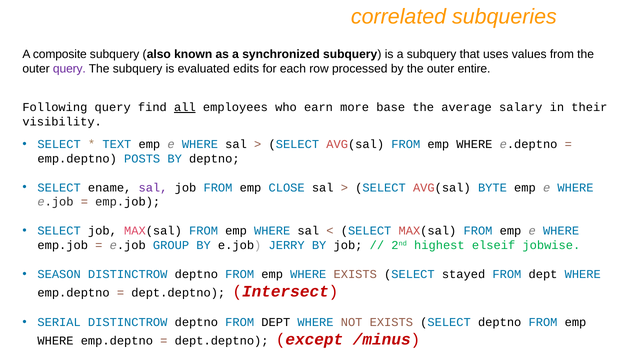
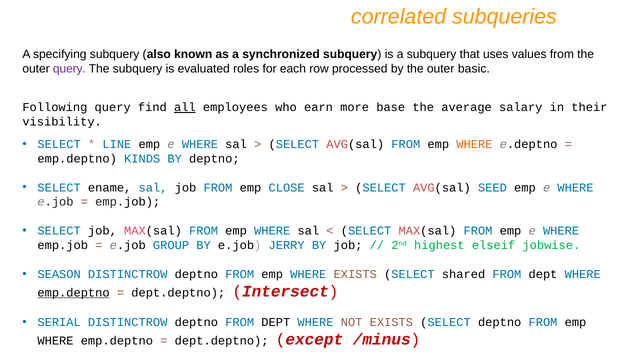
composite: composite -> specifying
edits: edits -> roles
entire: entire -> basic
TEXT: TEXT -> LINE
WHERE at (474, 144) colour: black -> orange
POSTS: POSTS -> KINDS
sal at (153, 188) colour: purple -> blue
BYTE: BYTE -> SEED
stayed: stayed -> shared
emp.deptno at (74, 293) underline: none -> present
